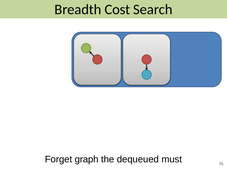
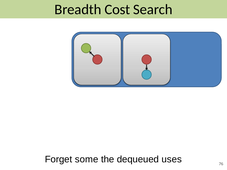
graph: graph -> some
must: must -> uses
